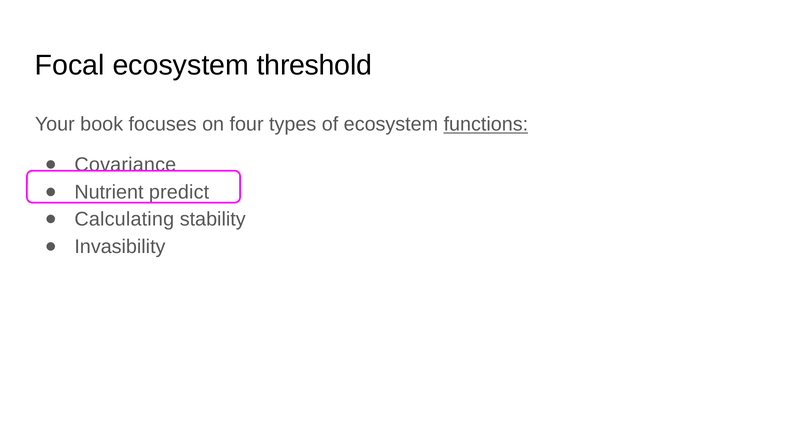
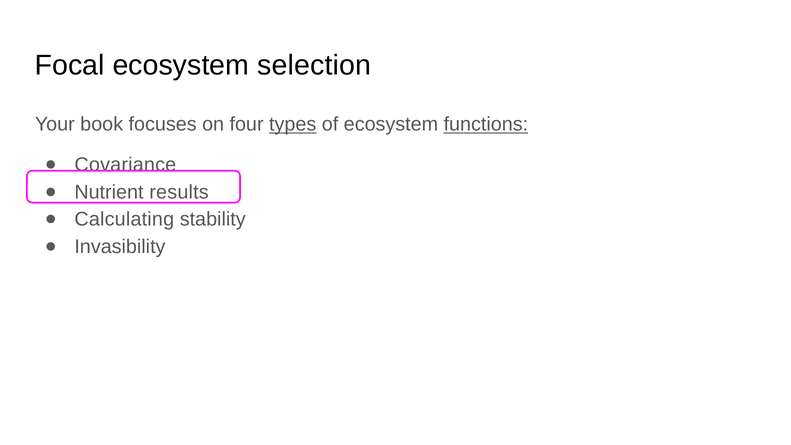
threshold: threshold -> selection
types underline: none -> present
predict: predict -> results
